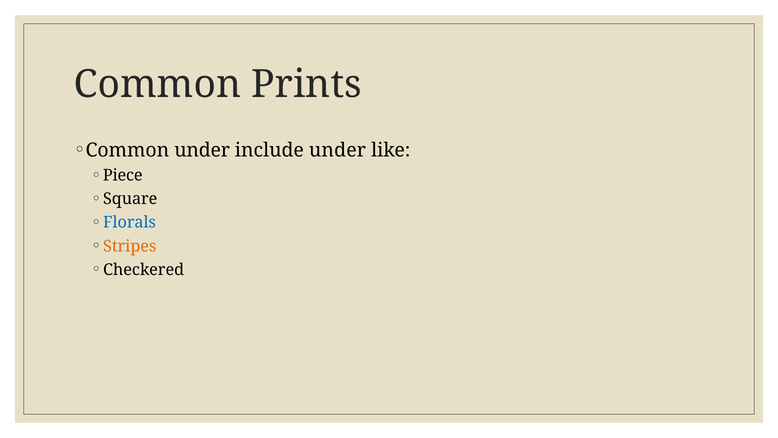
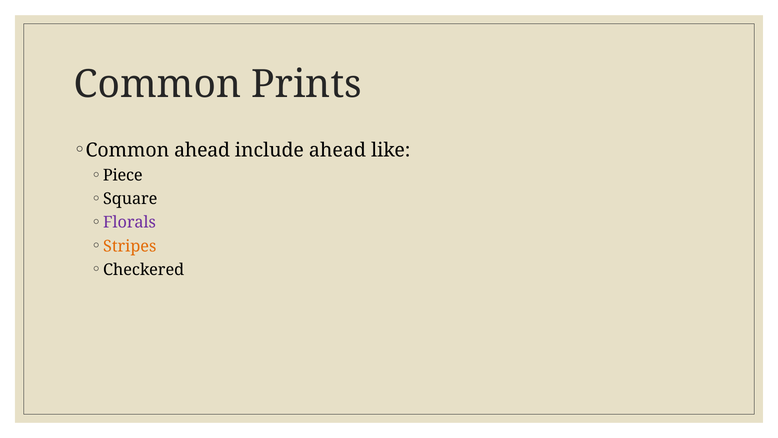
Common under: under -> ahead
include under: under -> ahead
Florals colour: blue -> purple
